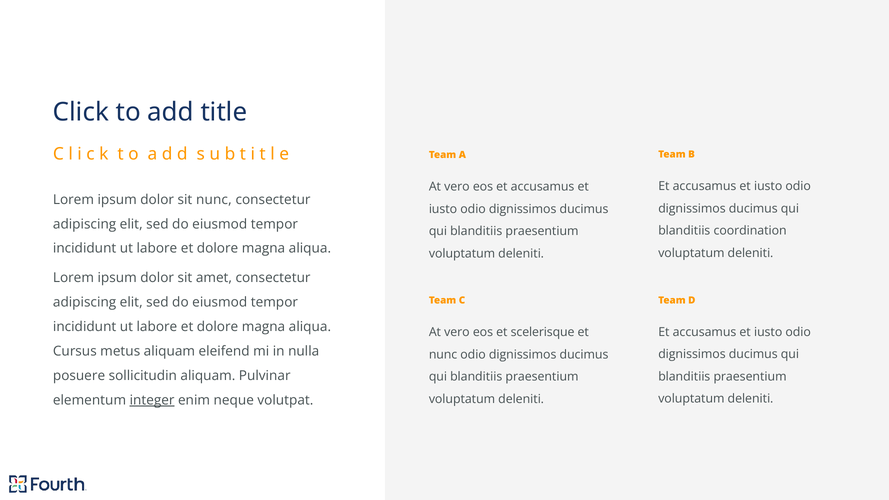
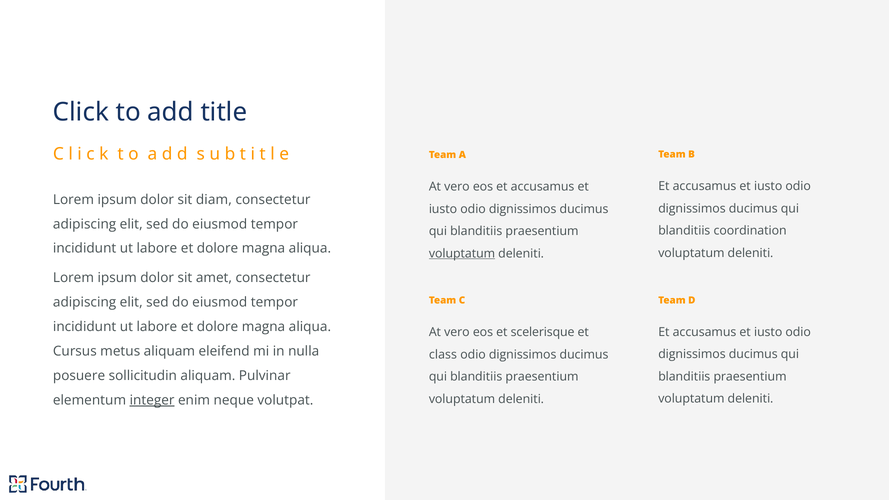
sit nunc: nunc -> diam
voluptatum at (462, 253) underline: none -> present
nunc at (443, 355): nunc -> class
